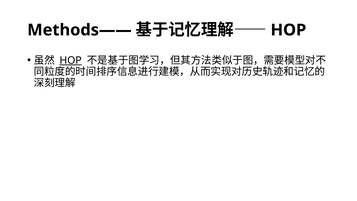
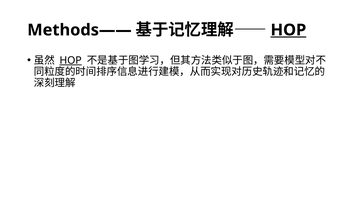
HOP at (288, 30) underline: none -> present
